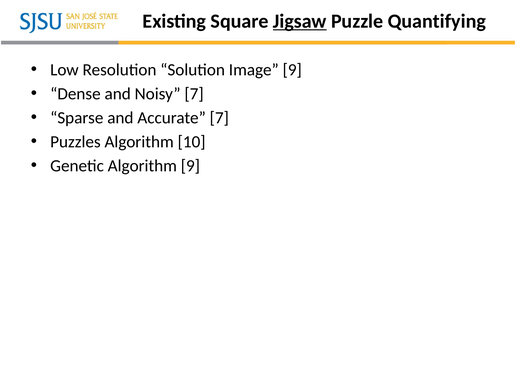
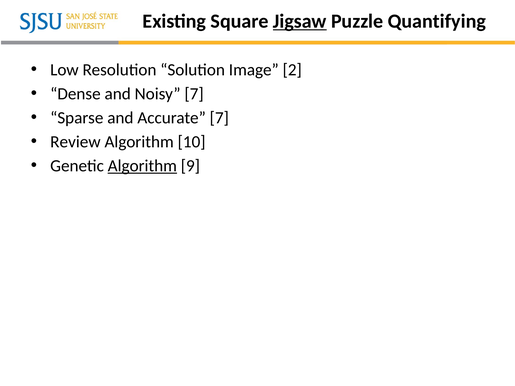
Image 9: 9 -> 2
Puzzles: Puzzles -> Review
Algorithm at (142, 166) underline: none -> present
